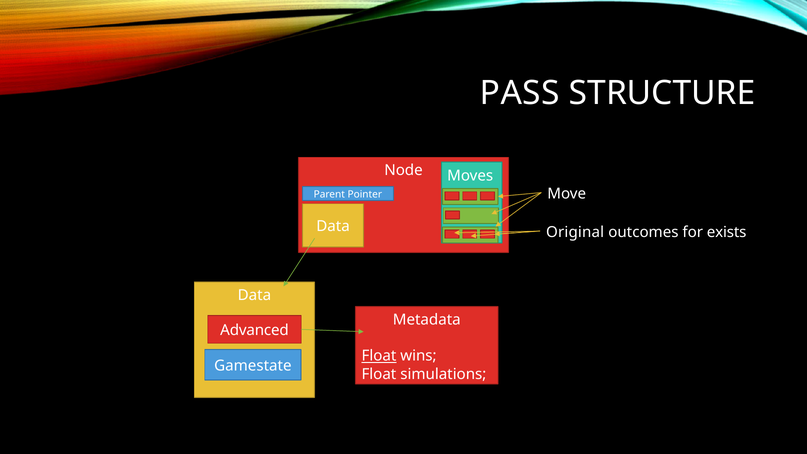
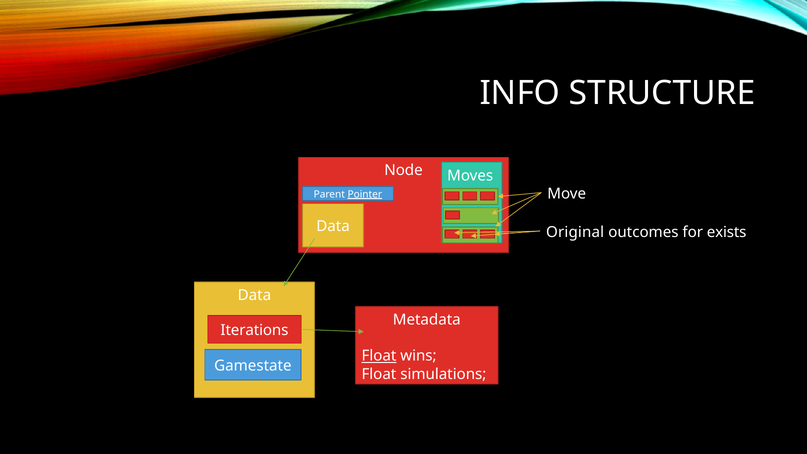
PASS: PASS -> INFO
Pointer underline: none -> present
Advanced: Advanced -> Iterations
